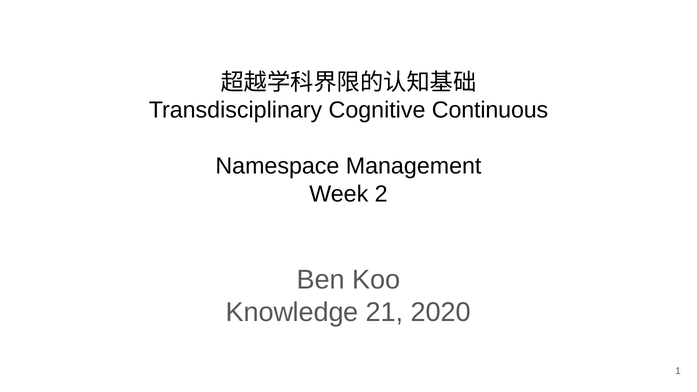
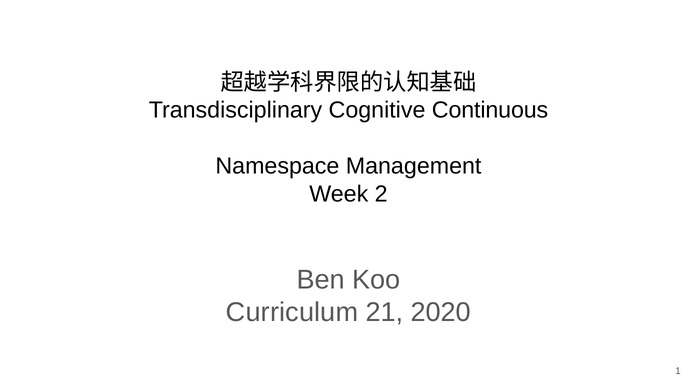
Knowledge: Knowledge -> Curriculum
